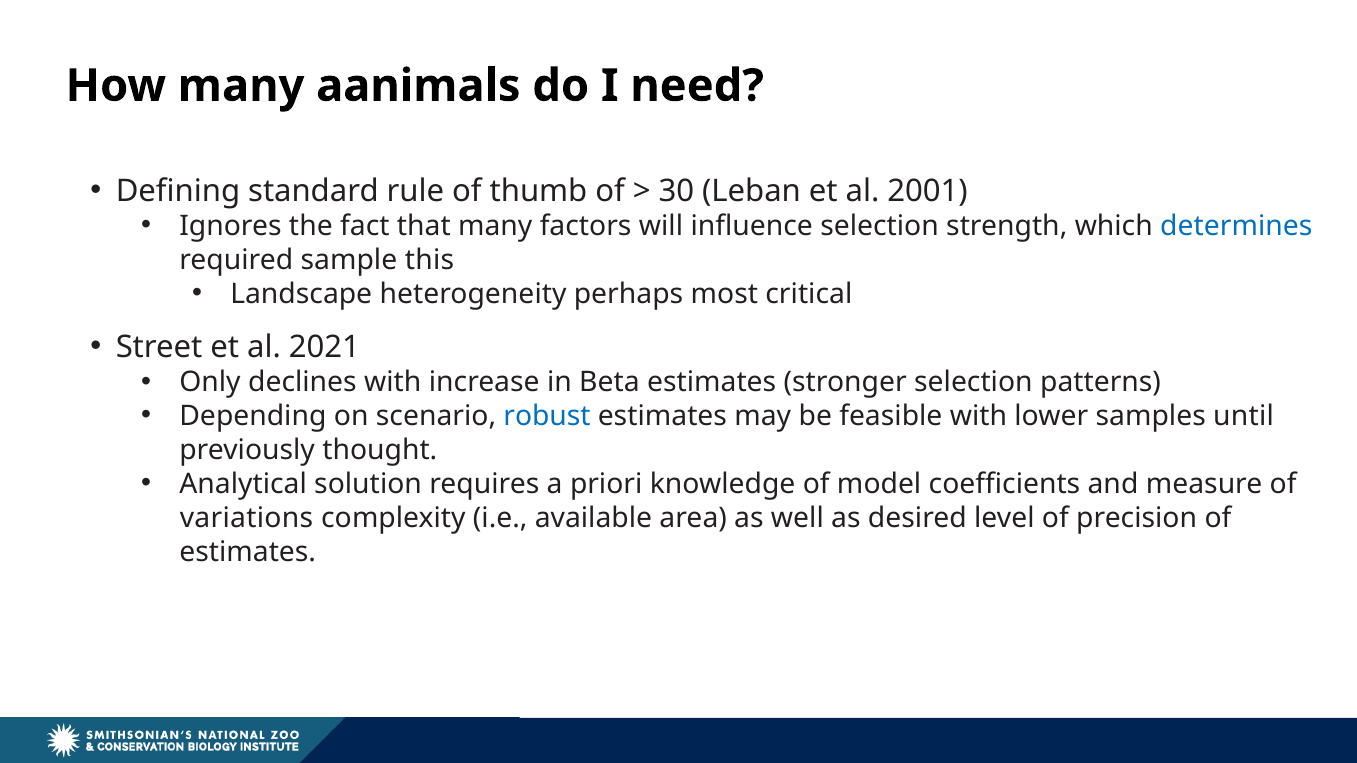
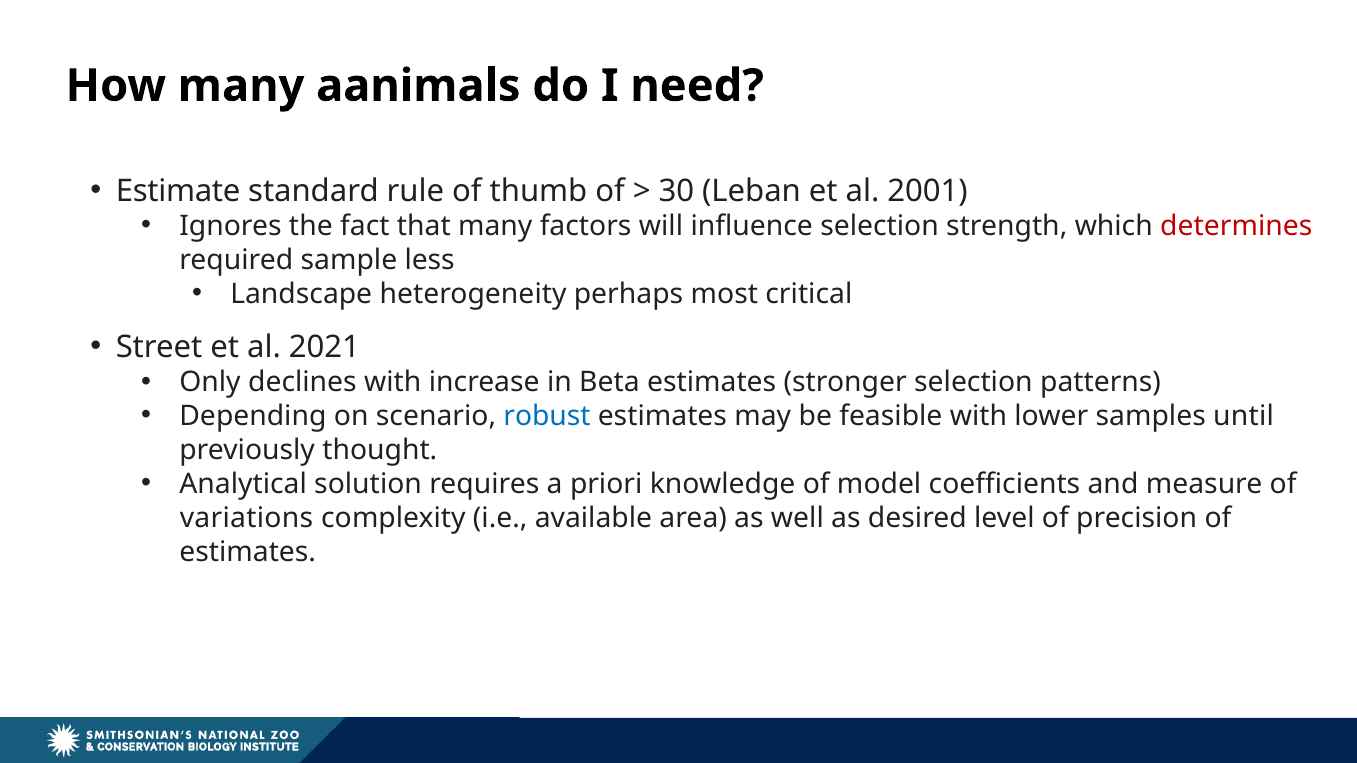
Defining: Defining -> Estimate
determines colour: blue -> red
this: this -> less
